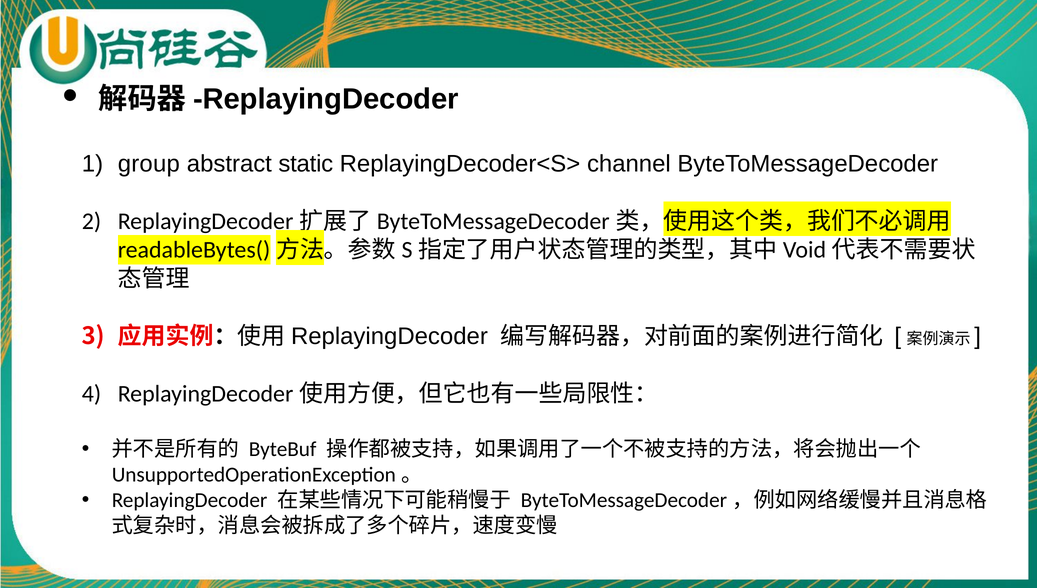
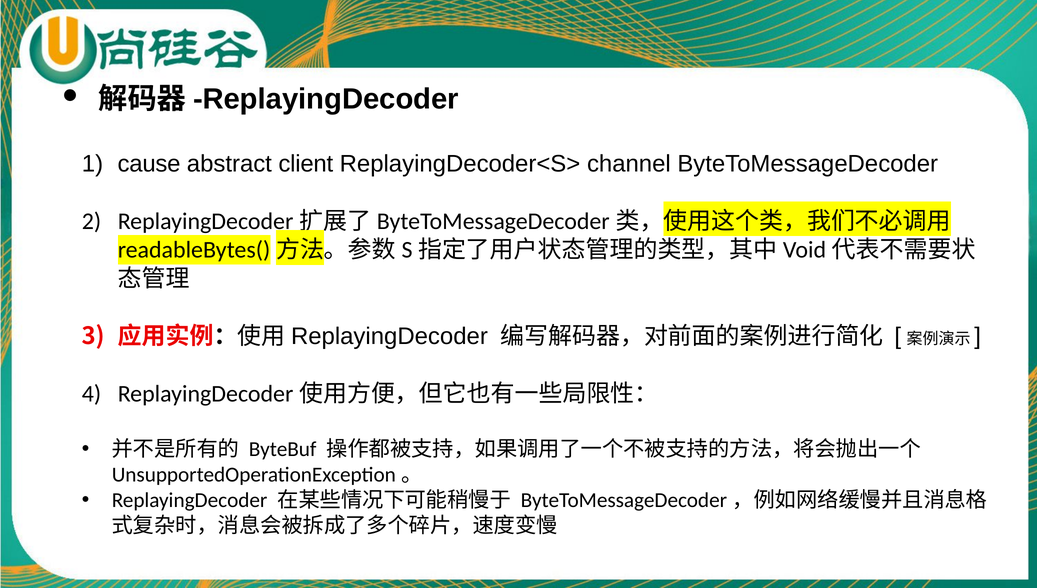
group: group -> cause
static: static -> client
